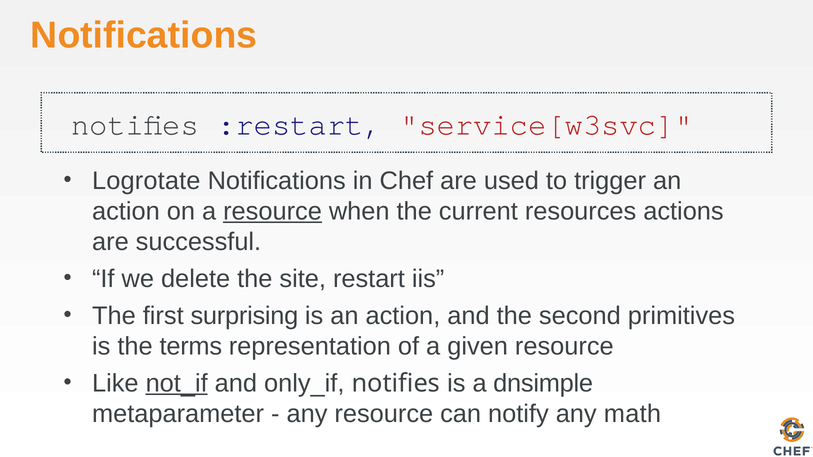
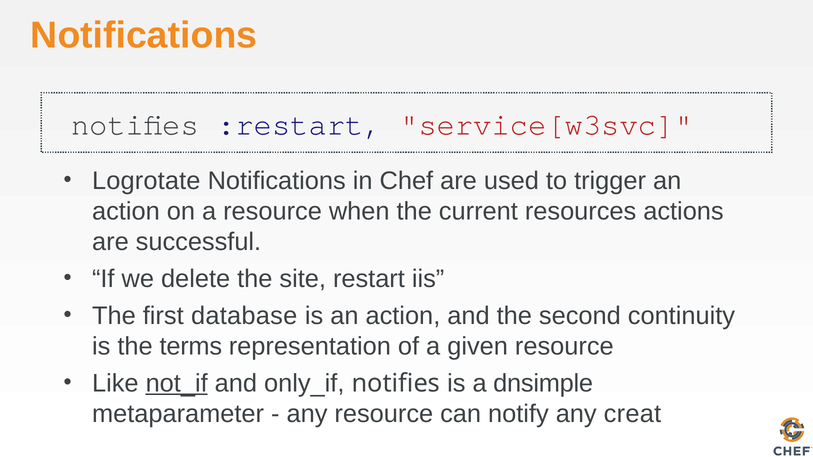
resource at (273, 211) underline: present -> none
surprising: surprising -> database
primitives: primitives -> continuity
math: math -> creat
